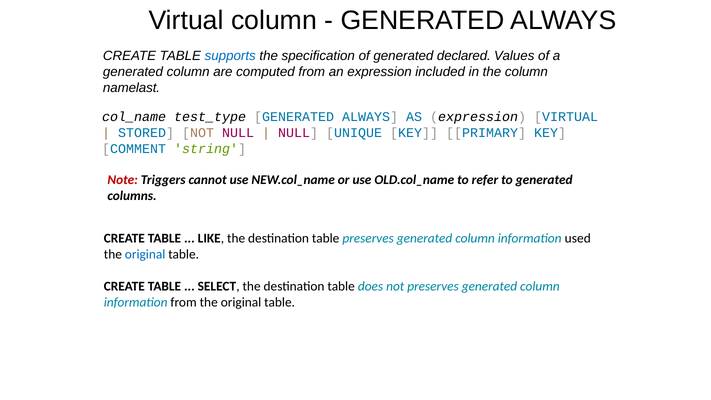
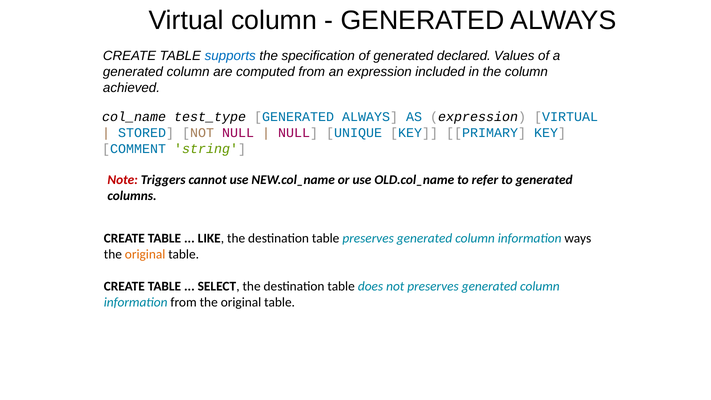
namelast: namelast -> achieved
used: used -> ways
original at (145, 254) colour: blue -> orange
